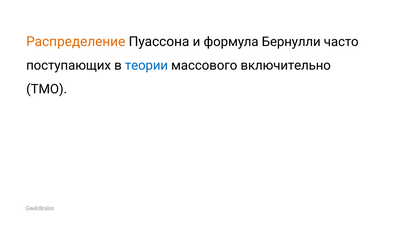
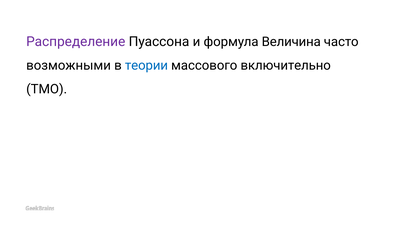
Распределение colour: orange -> purple
Бернулли: Бернулли -> Величина
поступающих: поступающих -> возможными
